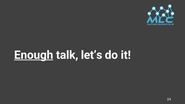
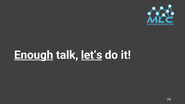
let’s underline: none -> present
